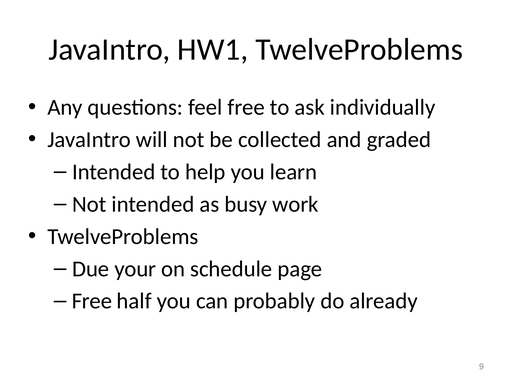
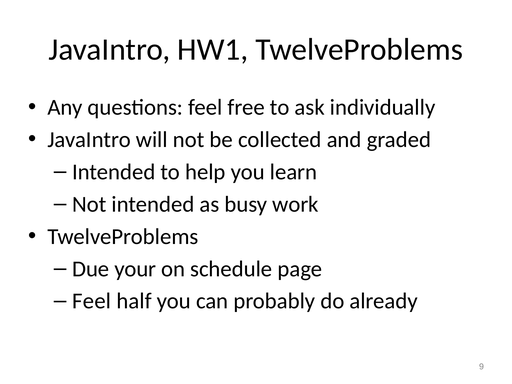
Free at (92, 301): Free -> Feel
